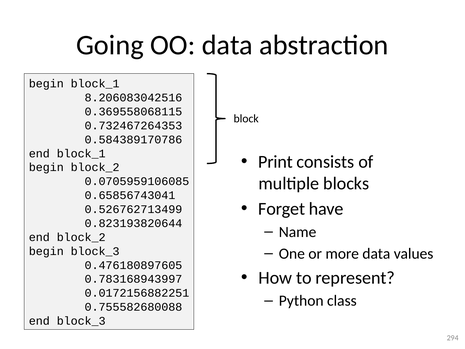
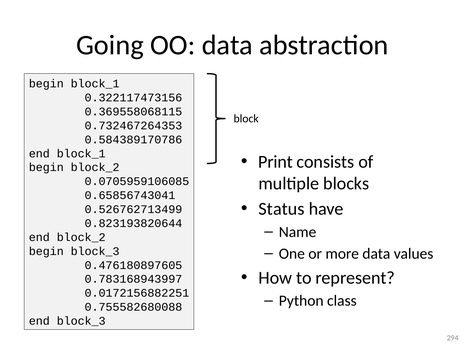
8.206083042516: 8.206083042516 -> 0.322117473156
Forget: Forget -> Status
